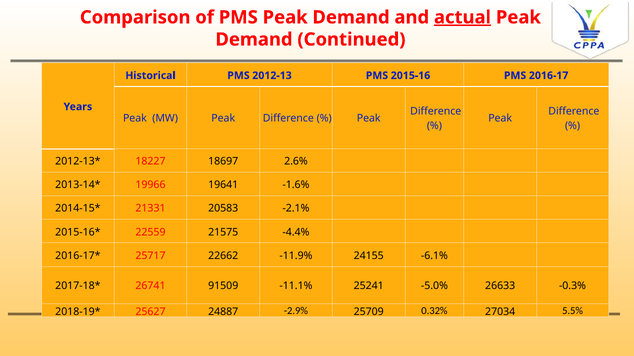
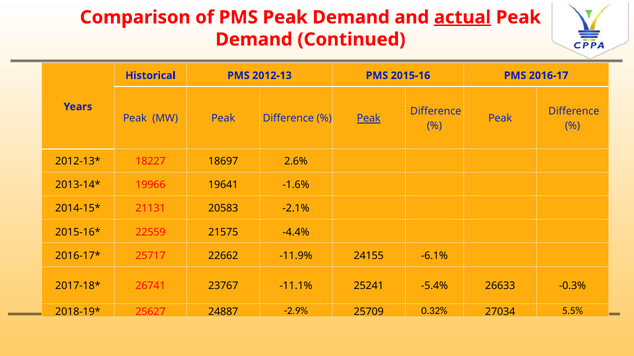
Peak at (369, 119) underline: none -> present
21331: 21331 -> 21131
91509: 91509 -> 23767
-5.0%: -5.0% -> -5.4%
